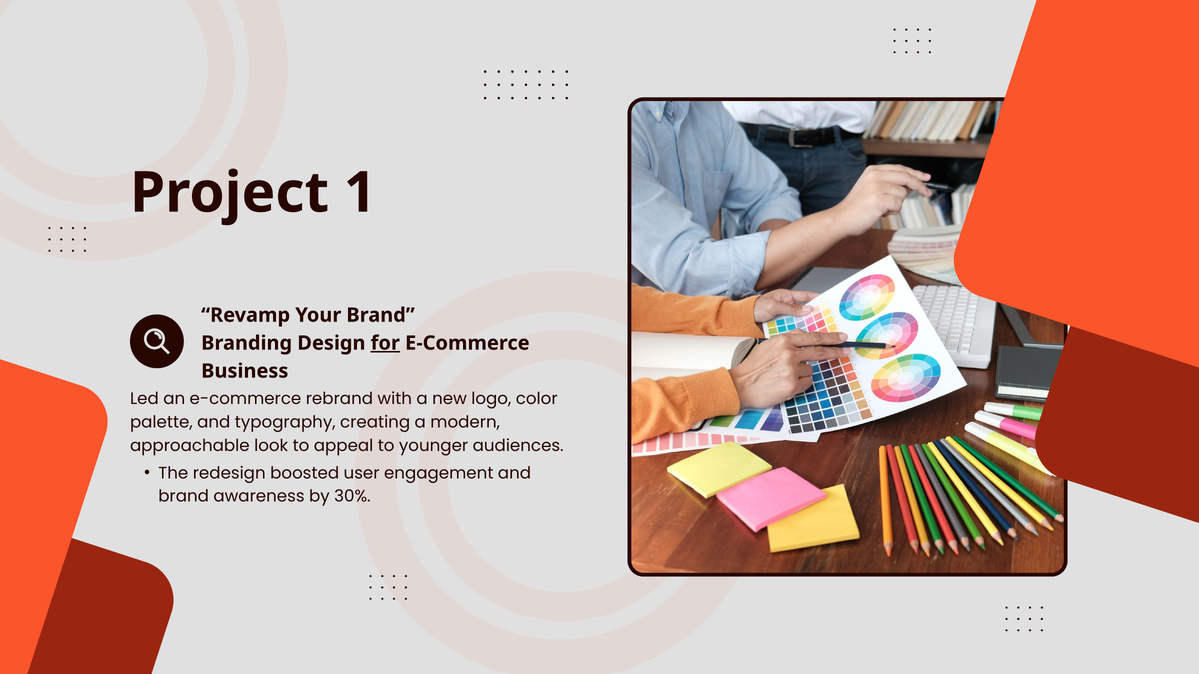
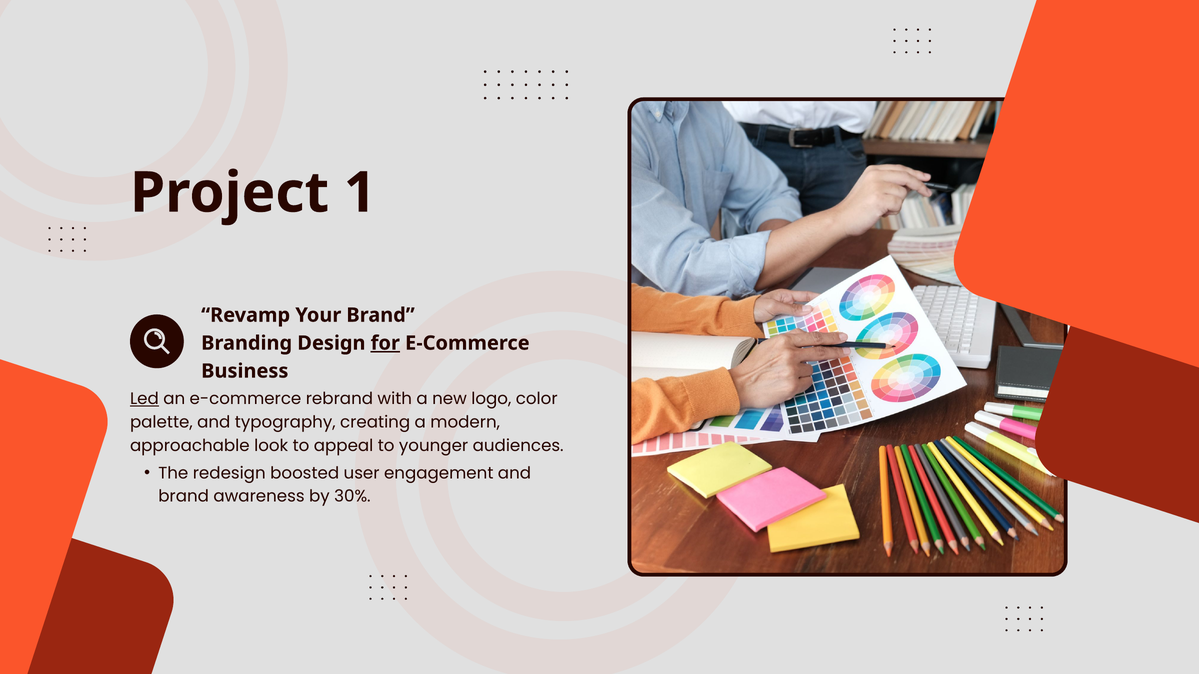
Led underline: none -> present
